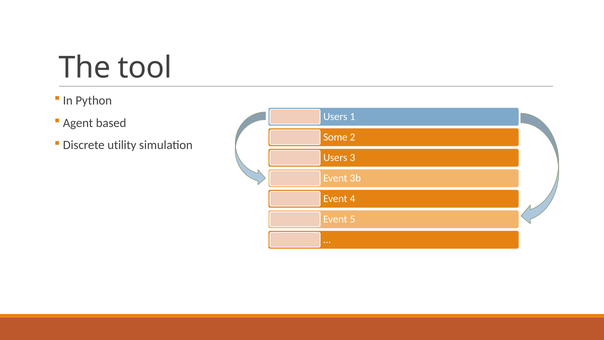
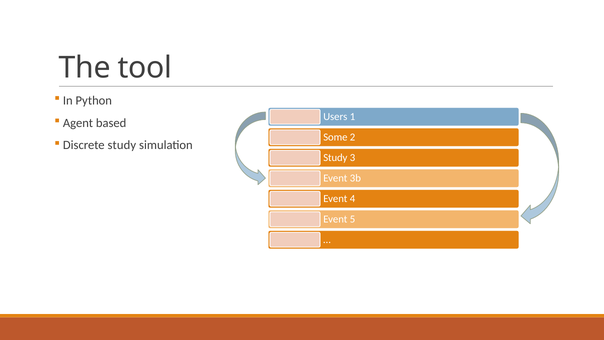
Discrete utility: utility -> study
Users at (335, 158): Users -> Study
